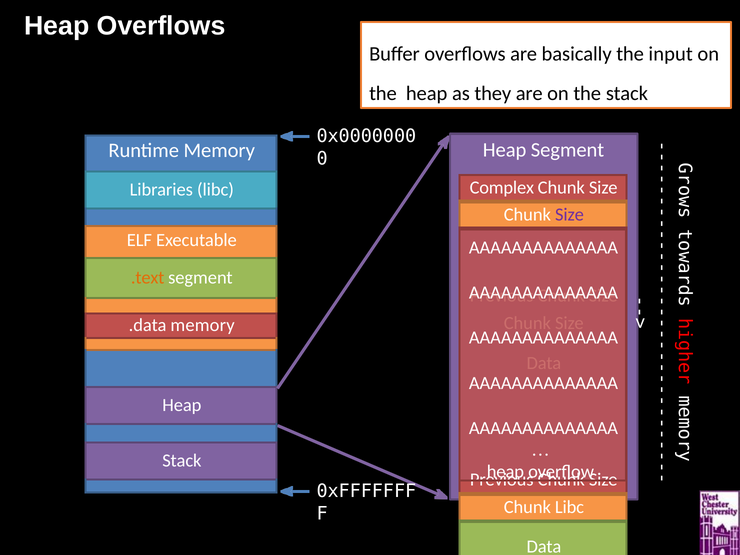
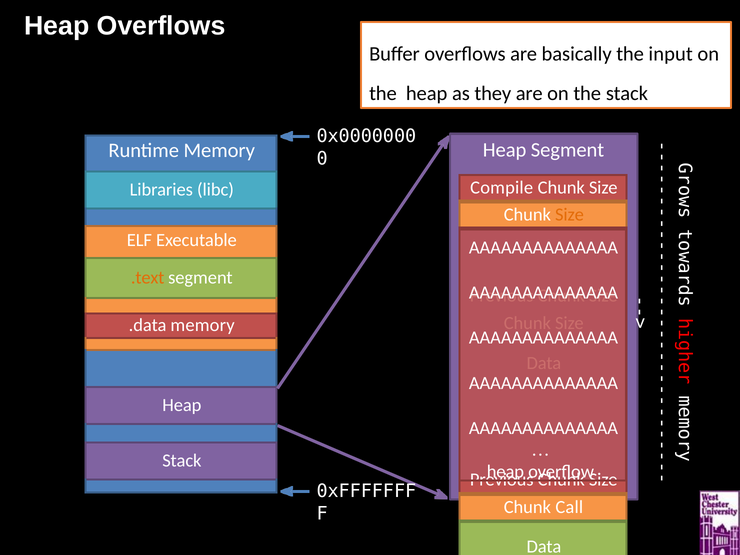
Complex: Complex -> Compile
Size at (569, 215) colour: purple -> orange
Chunk Libc: Libc -> Call
